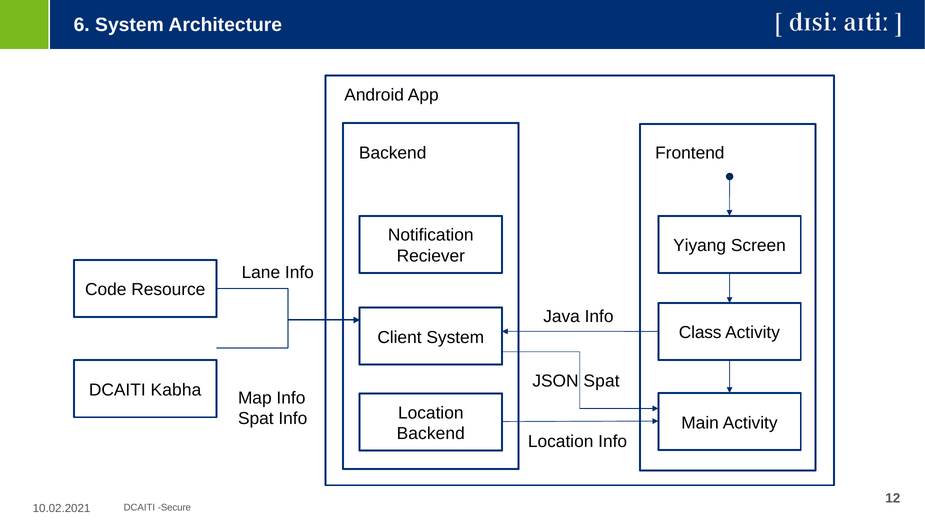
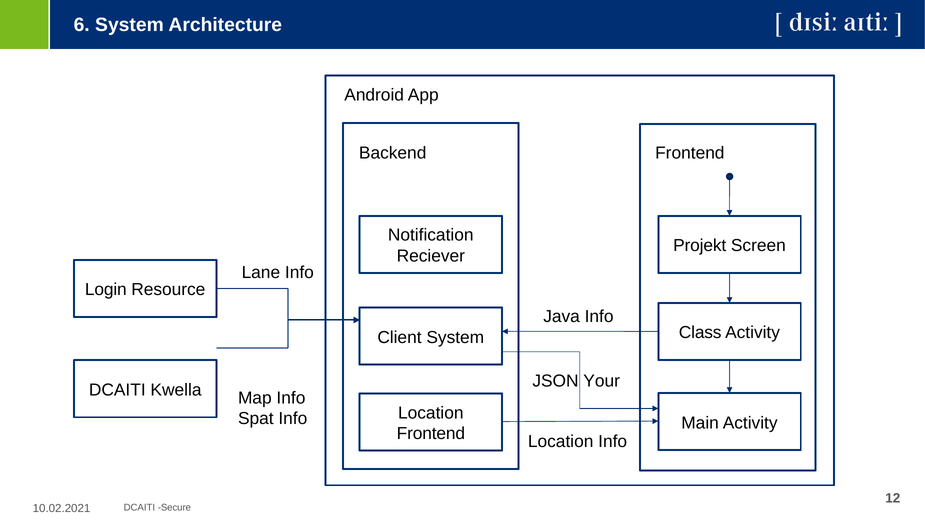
Yiyang: Yiyang -> Projekt
Code: Code -> Login
JSON Spat: Spat -> Your
Kabha: Kabha -> Kwella
Backend at (431, 434): Backend -> Frontend
